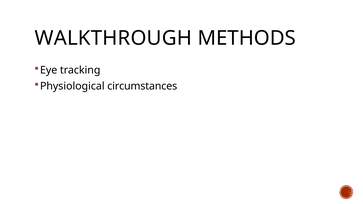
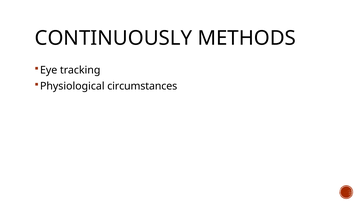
WALKTHROUGH: WALKTHROUGH -> CONTINUOUSLY
